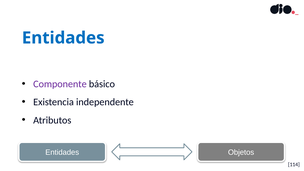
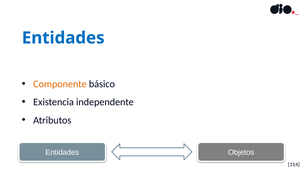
Componente colour: purple -> orange
